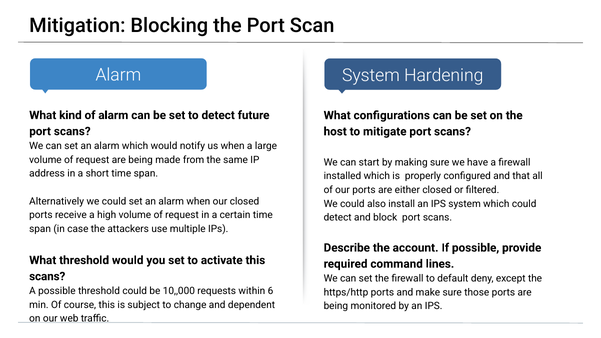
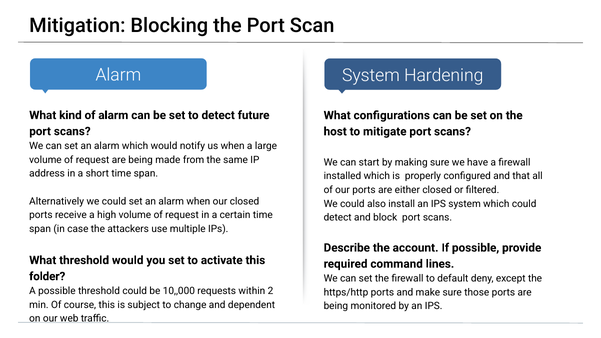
scans at (47, 276): scans -> folder
6: 6 -> 2
